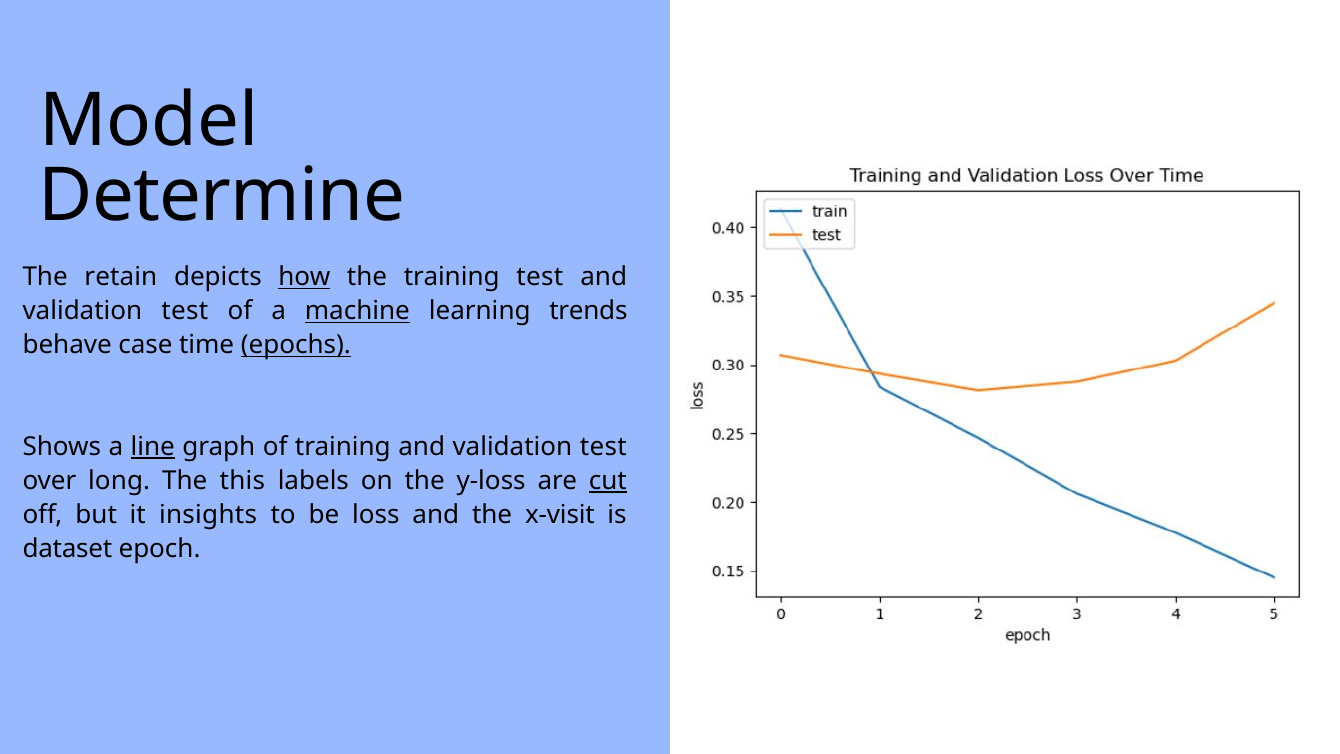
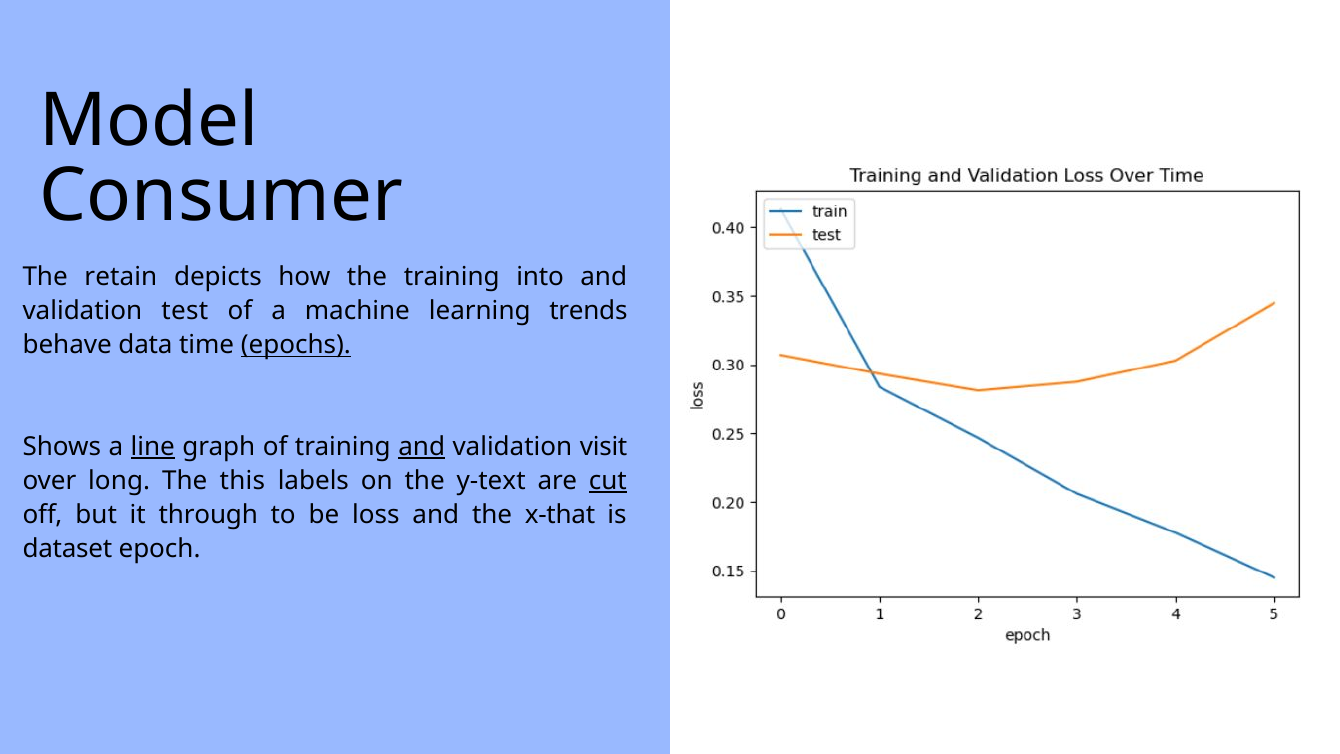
Determine: Determine -> Consumer
how underline: present -> none
training test: test -> into
machine underline: present -> none
case: case -> data
and at (422, 447) underline: none -> present
test at (603, 447): test -> visit
y-loss: y-loss -> y-text
insights: insights -> through
x-visit: x-visit -> x-that
